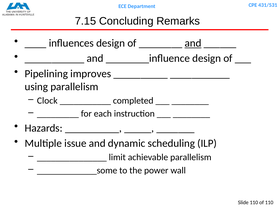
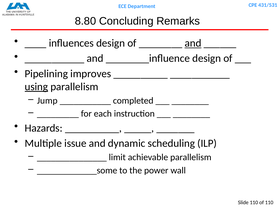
7.15: 7.15 -> 8.80
using underline: none -> present
Clock: Clock -> Jump
